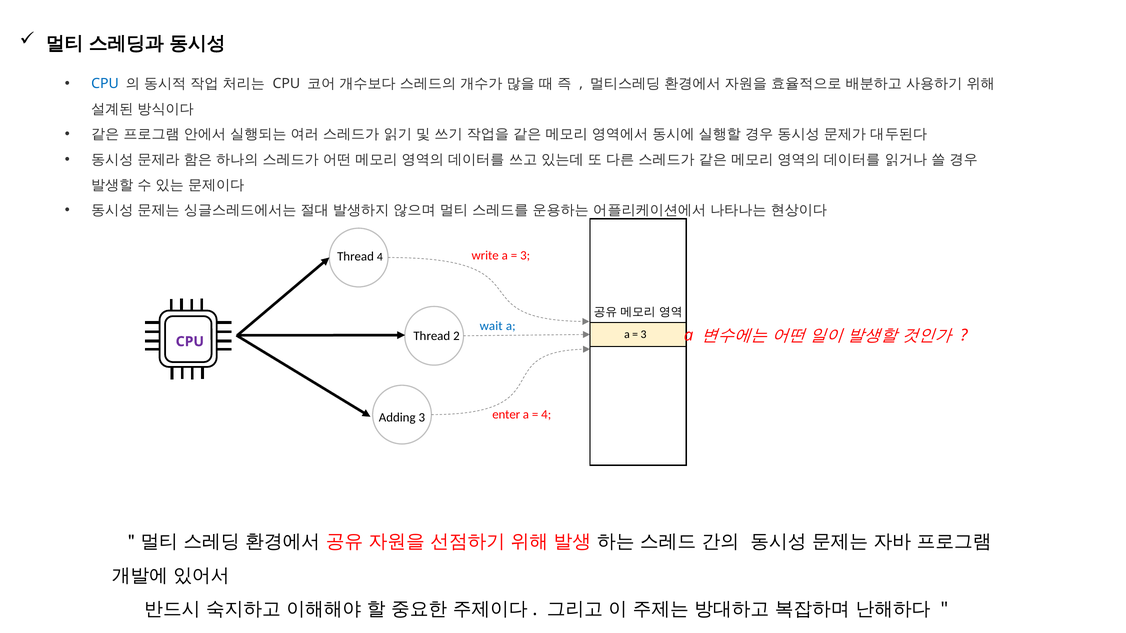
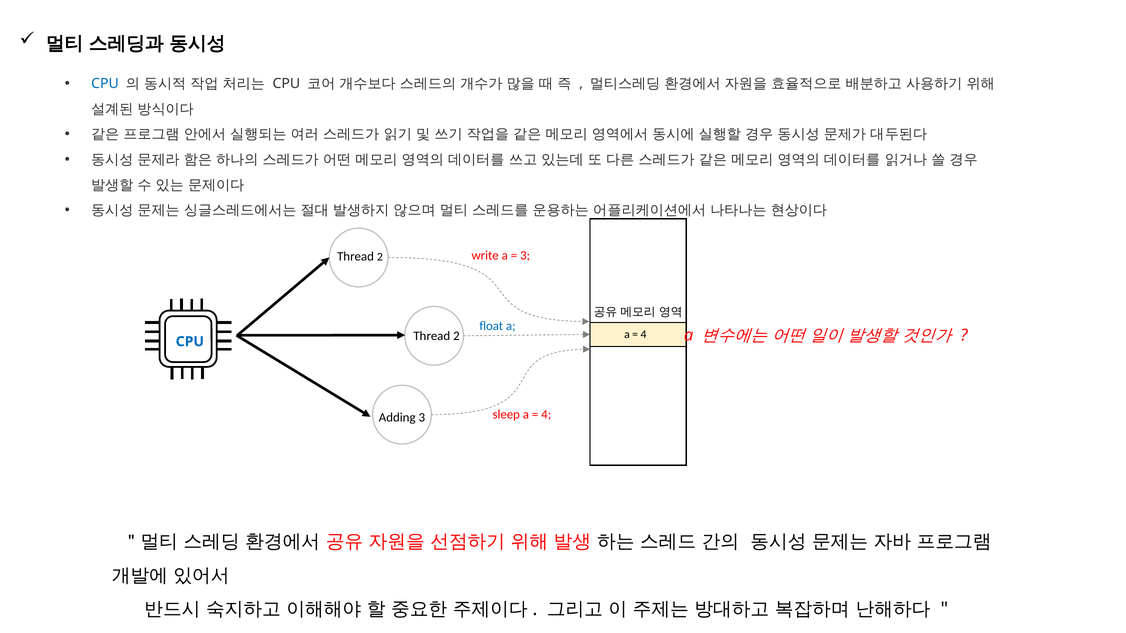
4 at (380, 257): 4 -> 2
wait: wait -> float
3 at (644, 335): 3 -> 4
CPU at (190, 342) colour: purple -> blue
enter: enter -> sleep
